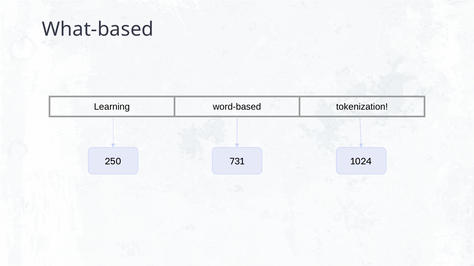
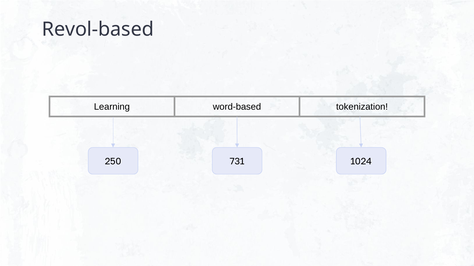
What-based: What-based -> Revol-based
